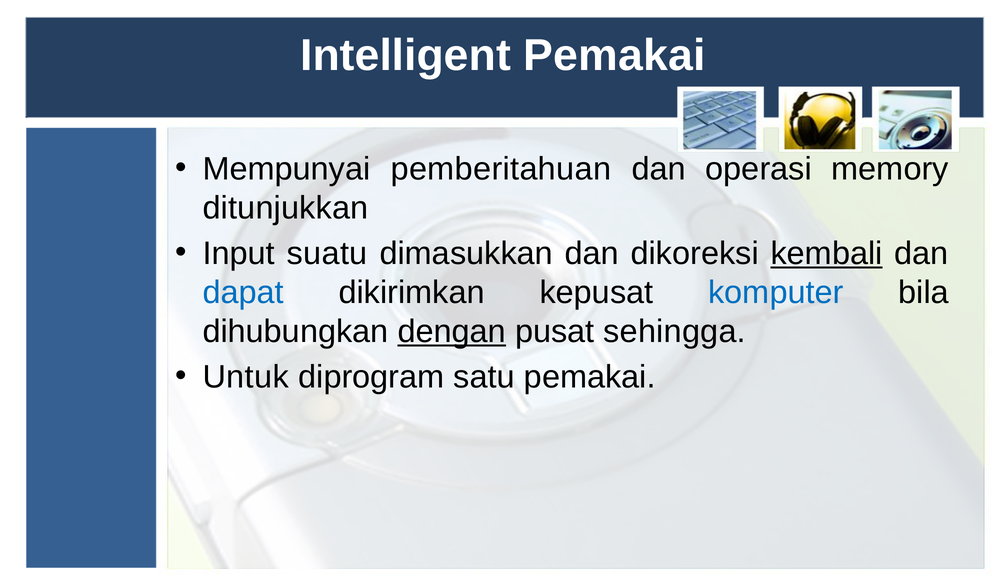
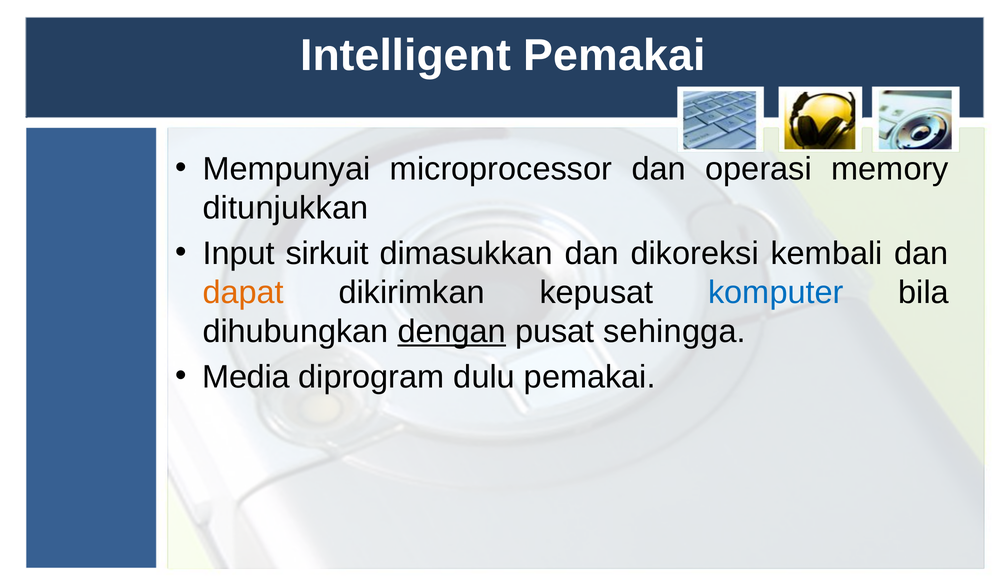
pemberitahuan: pemberitahuan -> microprocessor
suatu: suatu -> sirkuit
kembali underline: present -> none
dapat colour: blue -> orange
Untuk: Untuk -> Media
satu: satu -> dulu
